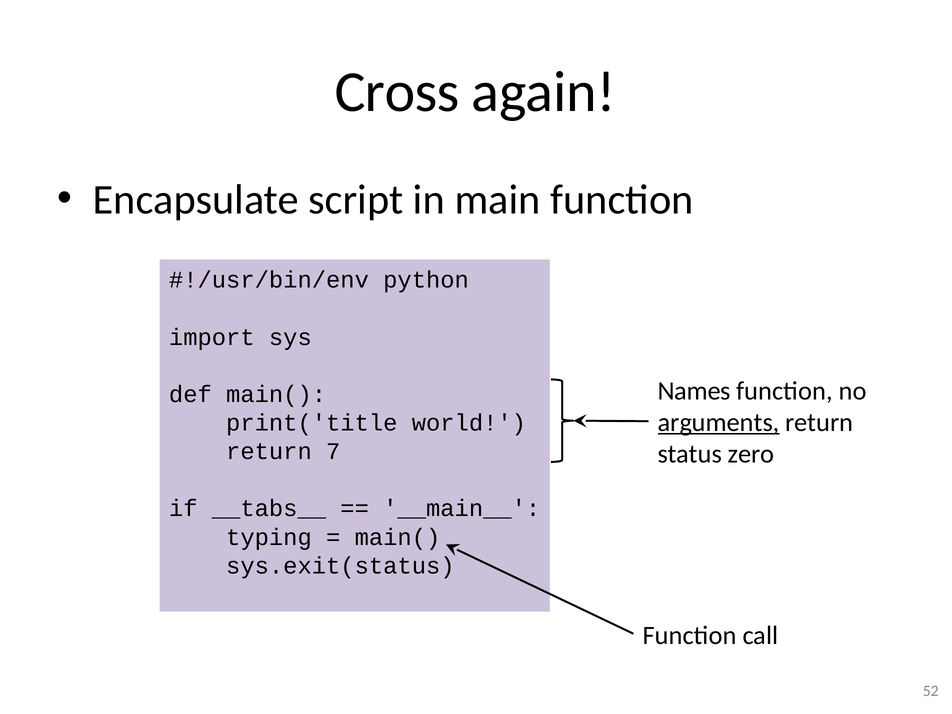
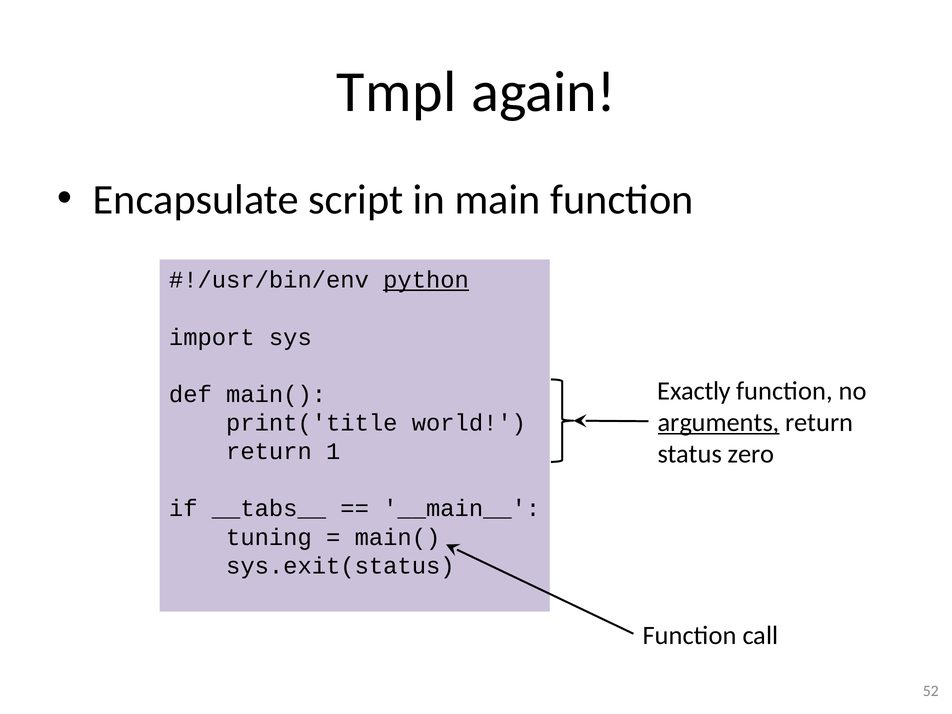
Cross: Cross -> Tmpl
python underline: none -> present
Names: Names -> Exactly
7: 7 -> 1
typing: typing -> tuning
